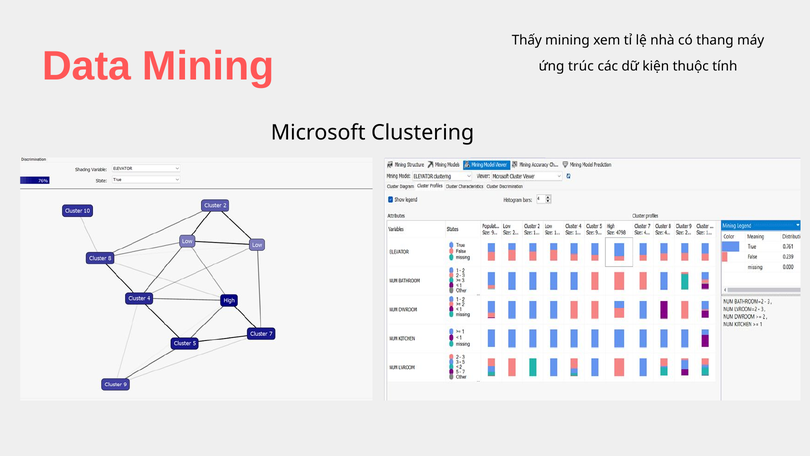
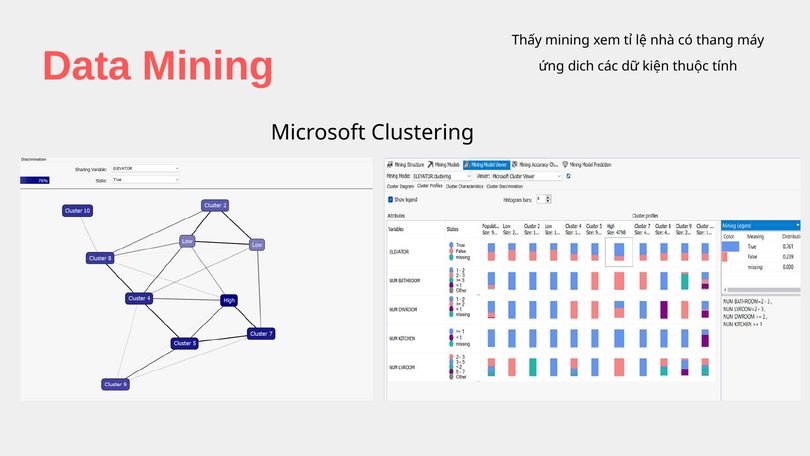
trúc: trúc -> dịch
